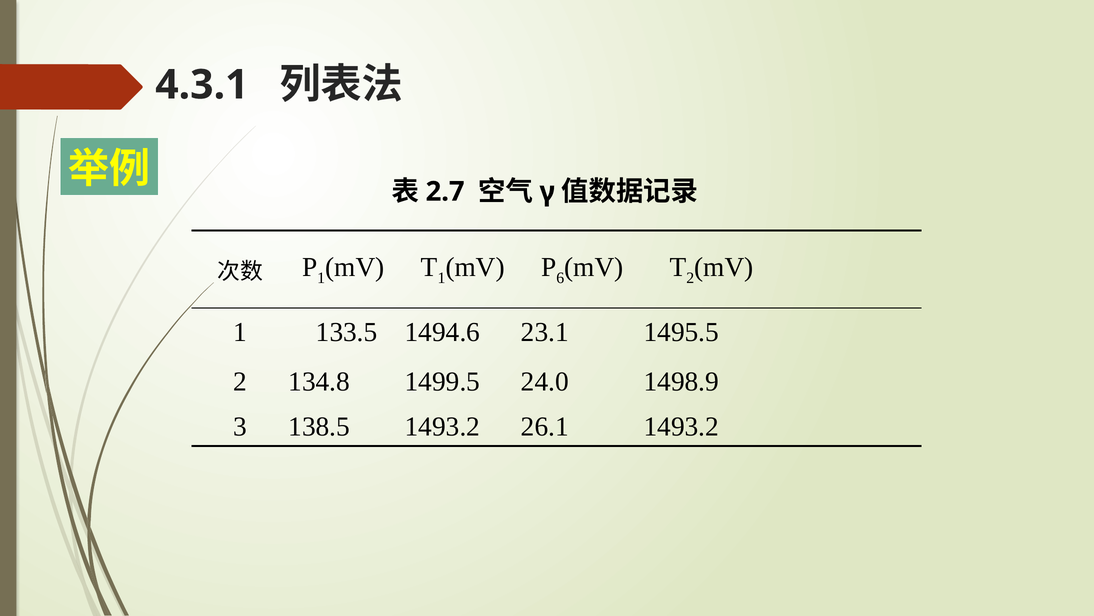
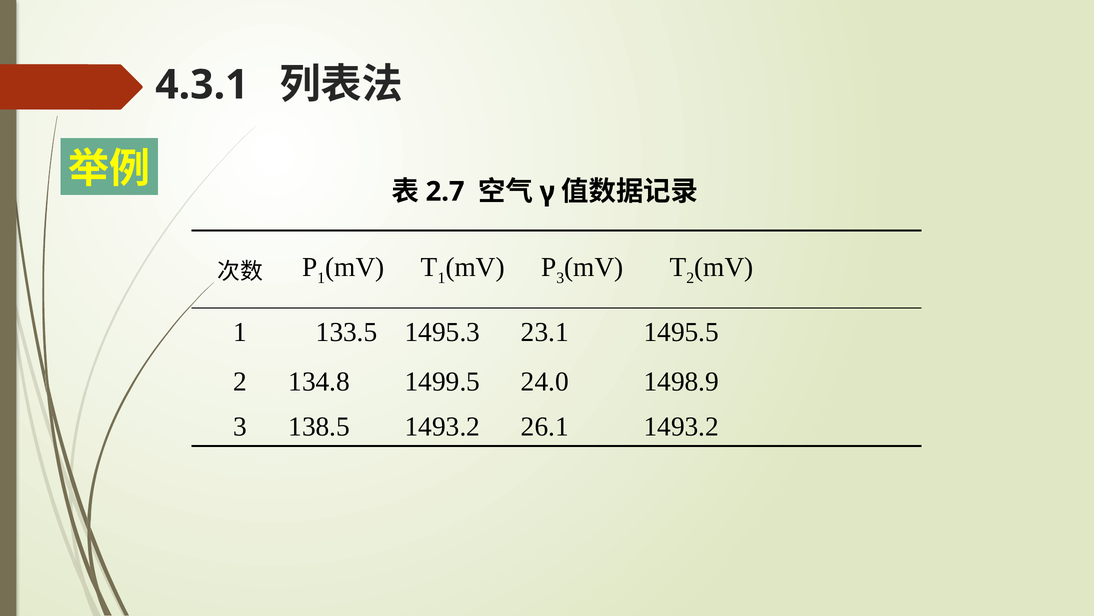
6 at (560, 278): 6 -> 3
1494.6: 1494.6 -> 1495.3
